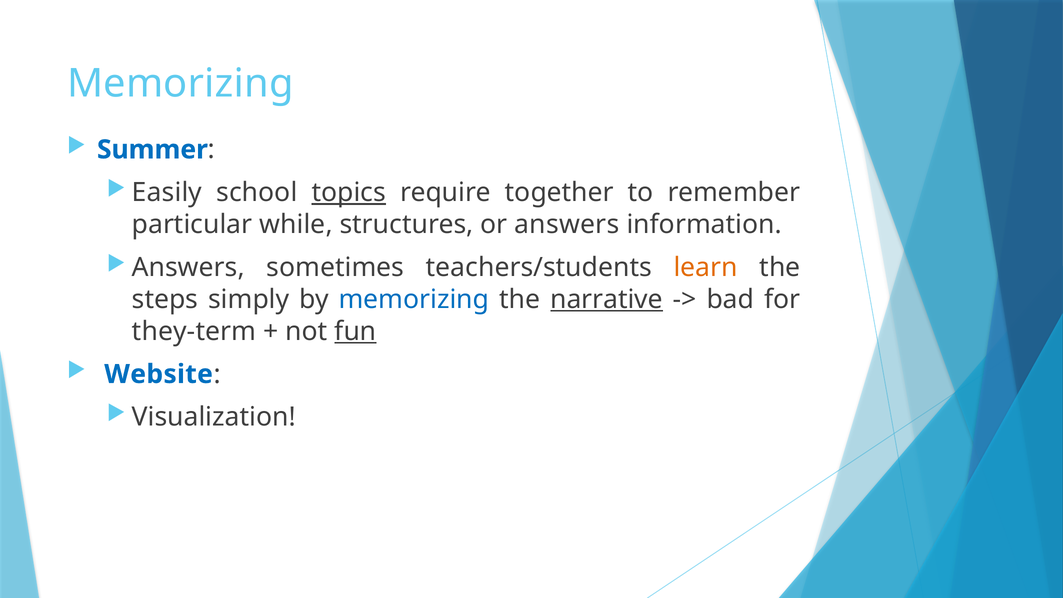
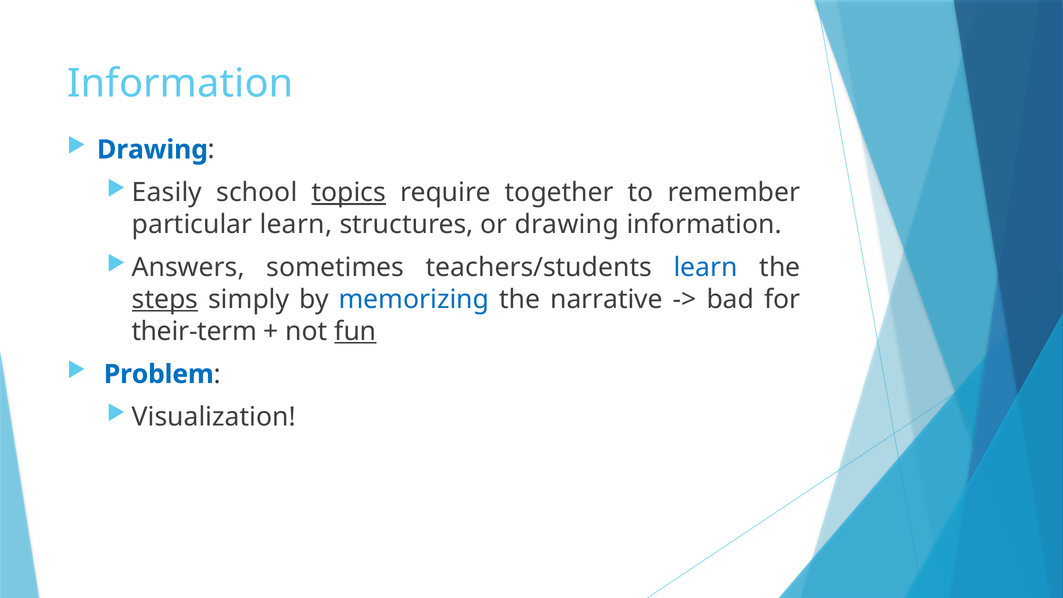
Memorizing at (180, 84): Memorizing -> Information
Summer at (152, 150): Summer -> Drawing
particular while: while -> learn
or answers: answers -> drawing
learn at (706, 267) colour: orange -> blue
steps underline: none -> present
narrative underline: present -> none
they-term: they-term -> their-term
Website: Website -> Problem
